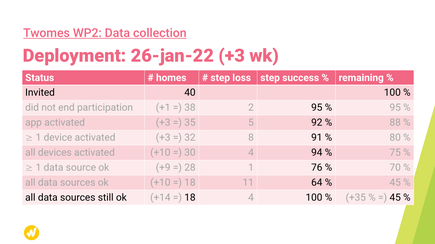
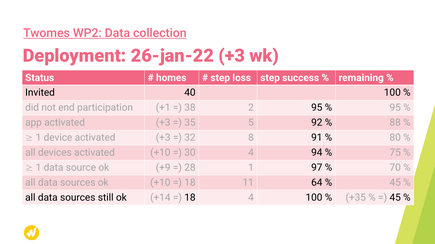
76: 76 -> 97
